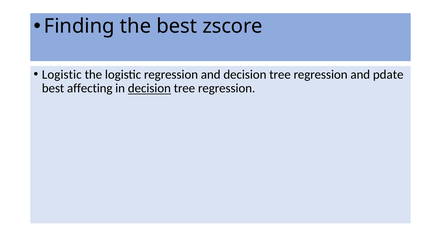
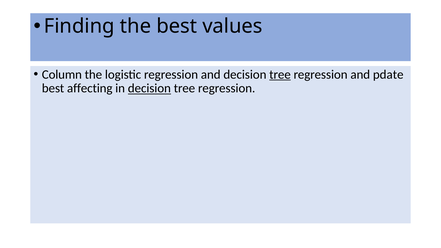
zscore: zscore -> values
Logistic at (62, 75): Logistic -> Column
tree at (280, 75) underline: none -> present
